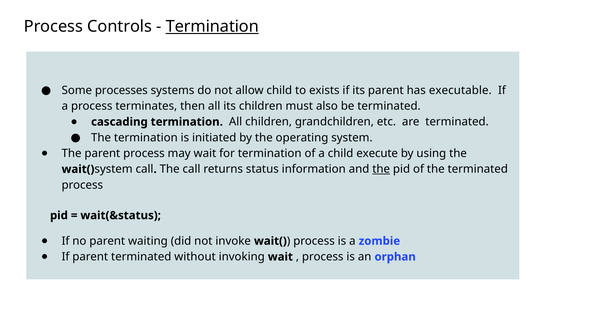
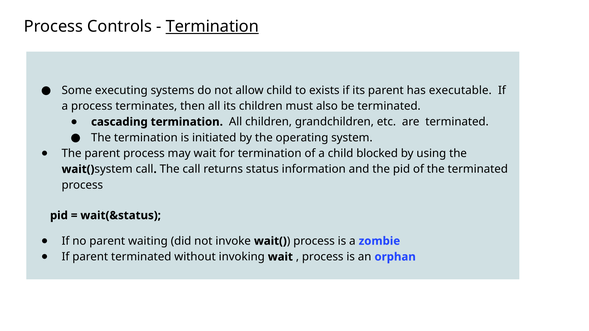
processes: processes -> executing
execute: execute -> blocked
the at (381, 169) underline: present -> none
